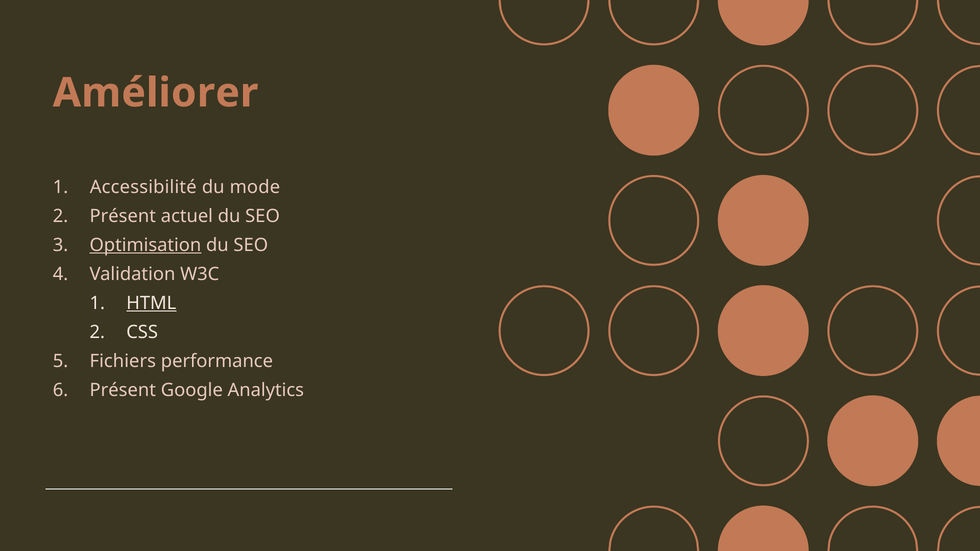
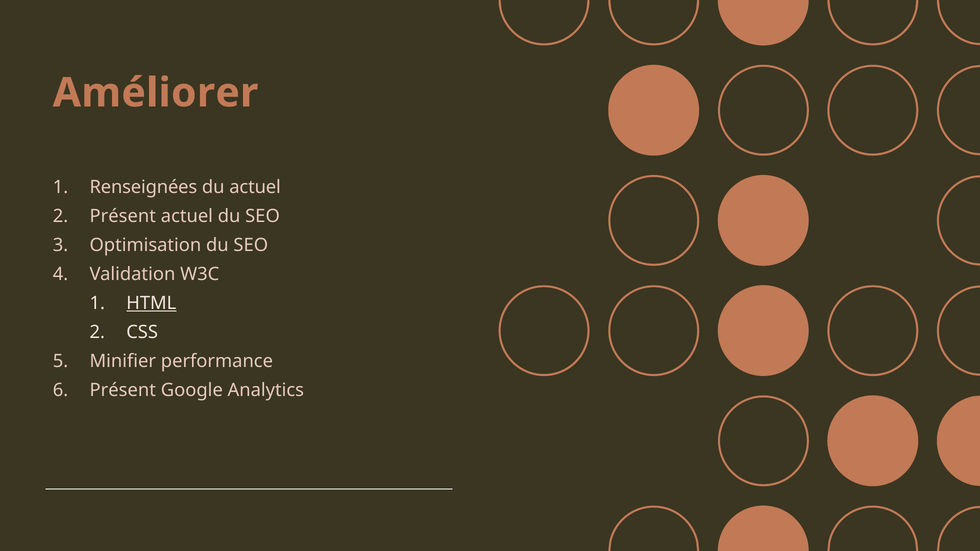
Accessibilité: Accessibilité -> Renseignées
du mode: mode -> actuel
Optimisation underline: present -> none
Fichiers: Fichiers -> Minifier
